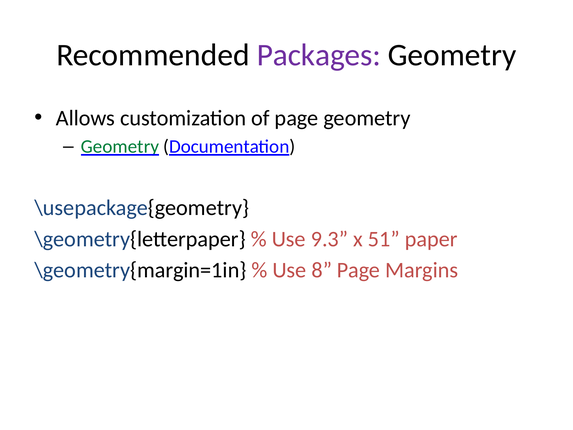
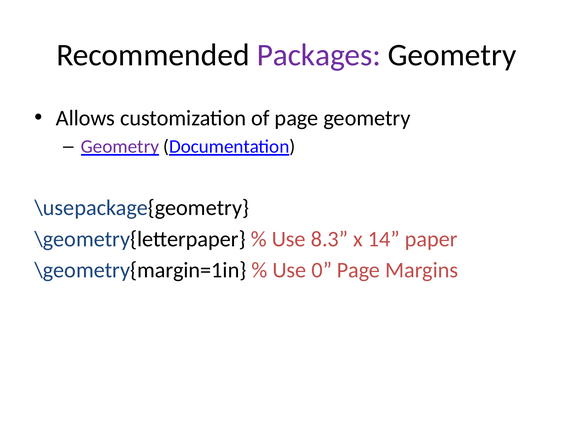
Geometry at (120, 147) colour: green -> purple
9.3: 9.3 -> 8.3
51: 51 -> 14
8: 8 -> 0
